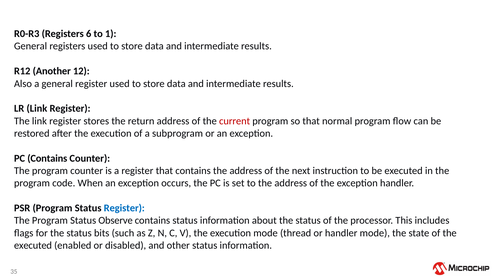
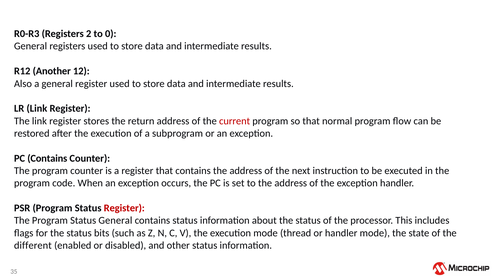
6: 6 -> 2
1: 1 -> 0
Register at (124, 208) colour: blue -> red
Status Observe: Observe -> General
executed at (33, 245): executed -> different
